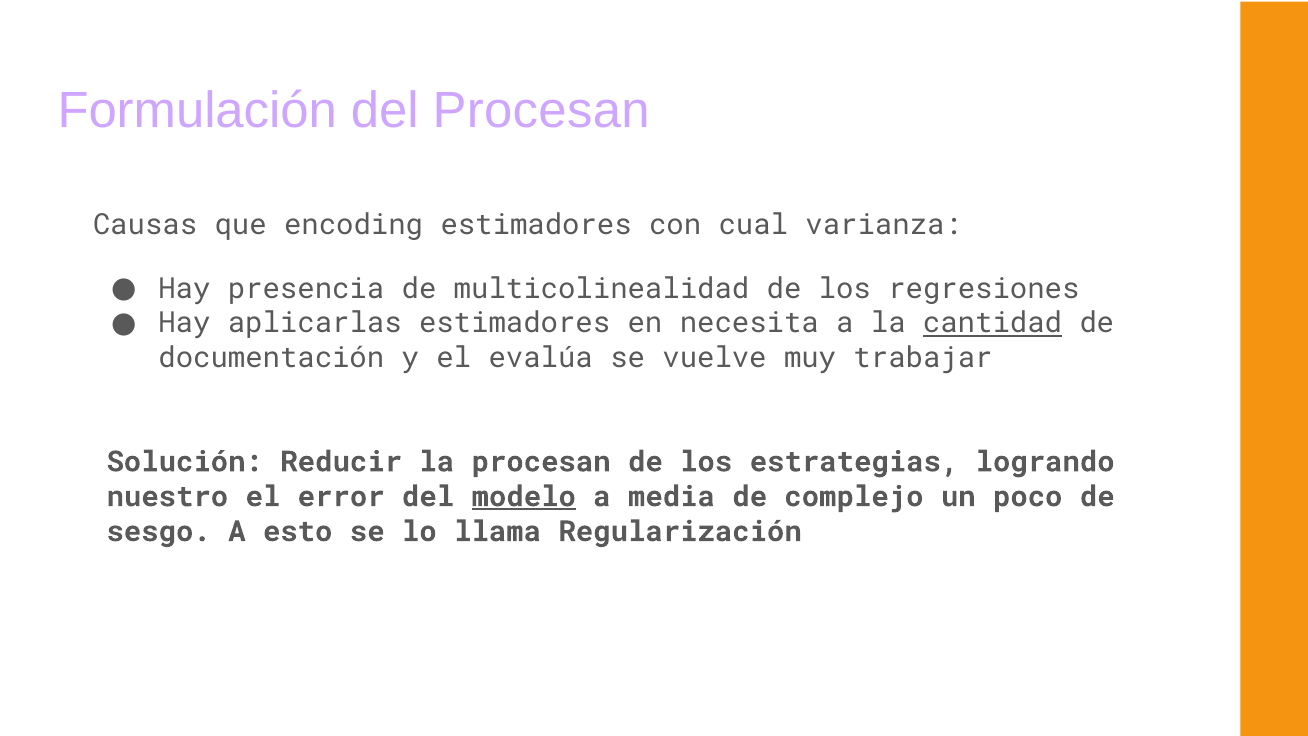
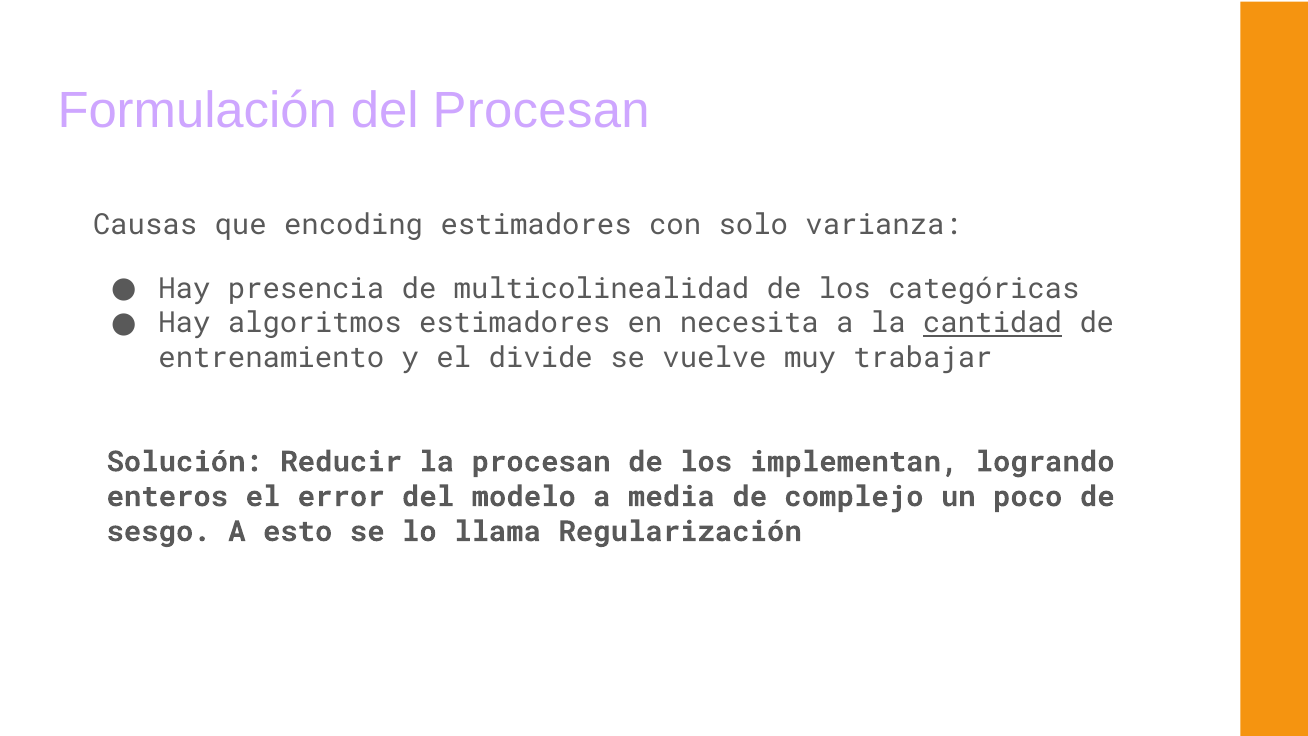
cual: cual -> solo
regresiones: regresiones -> categóricas
aplicarlas: aplicarlas -> algoritmos
documentación: documentación -> entrenamiento
evalúa: evalúa -> divide
estrategias: estrategias -> implementan
nuestro: nuestro -> enteros
modelo underline: present -> none
